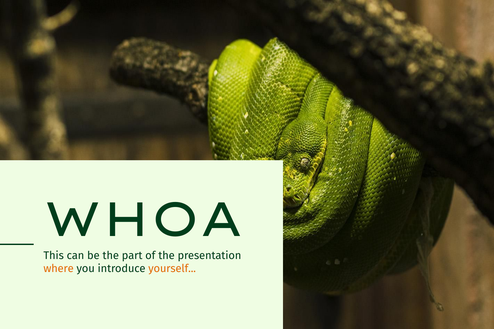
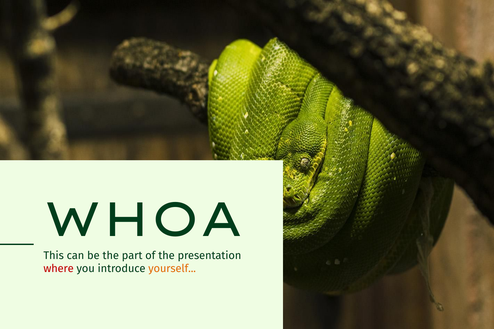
where colour: orange -> red
